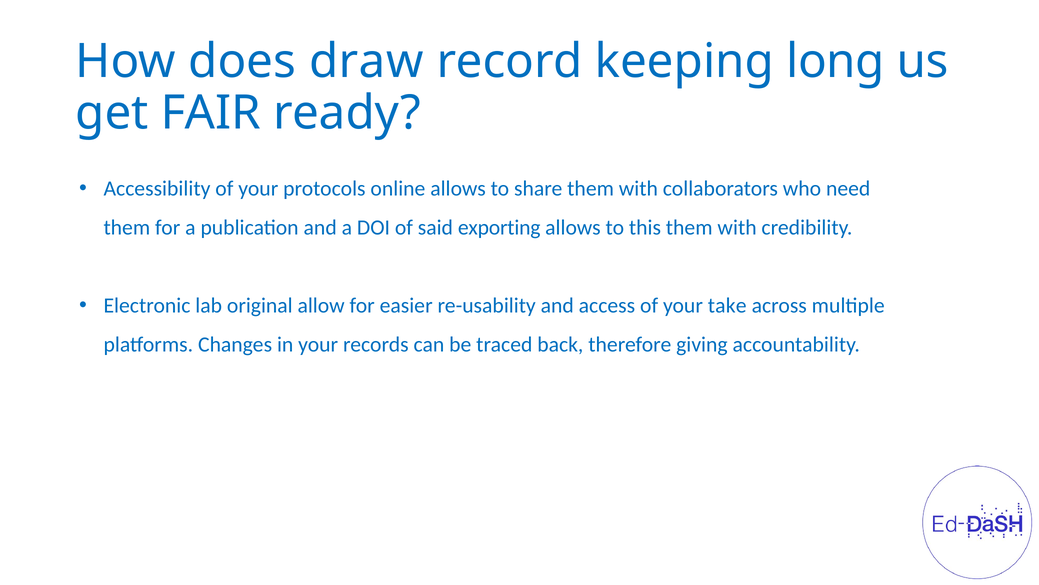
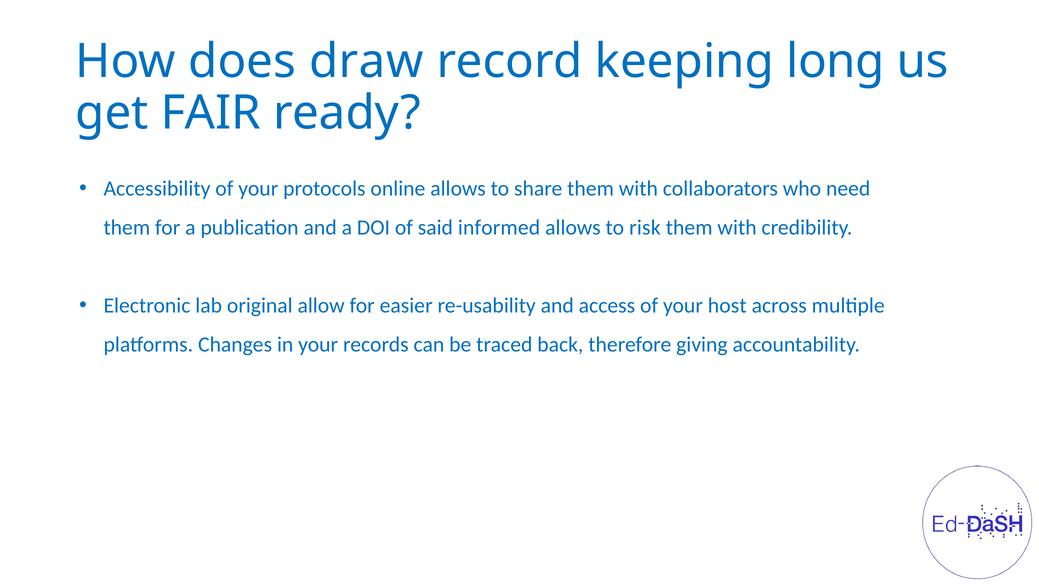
exporting: exporting -> informed
this: this -> risk
take: take -> host
